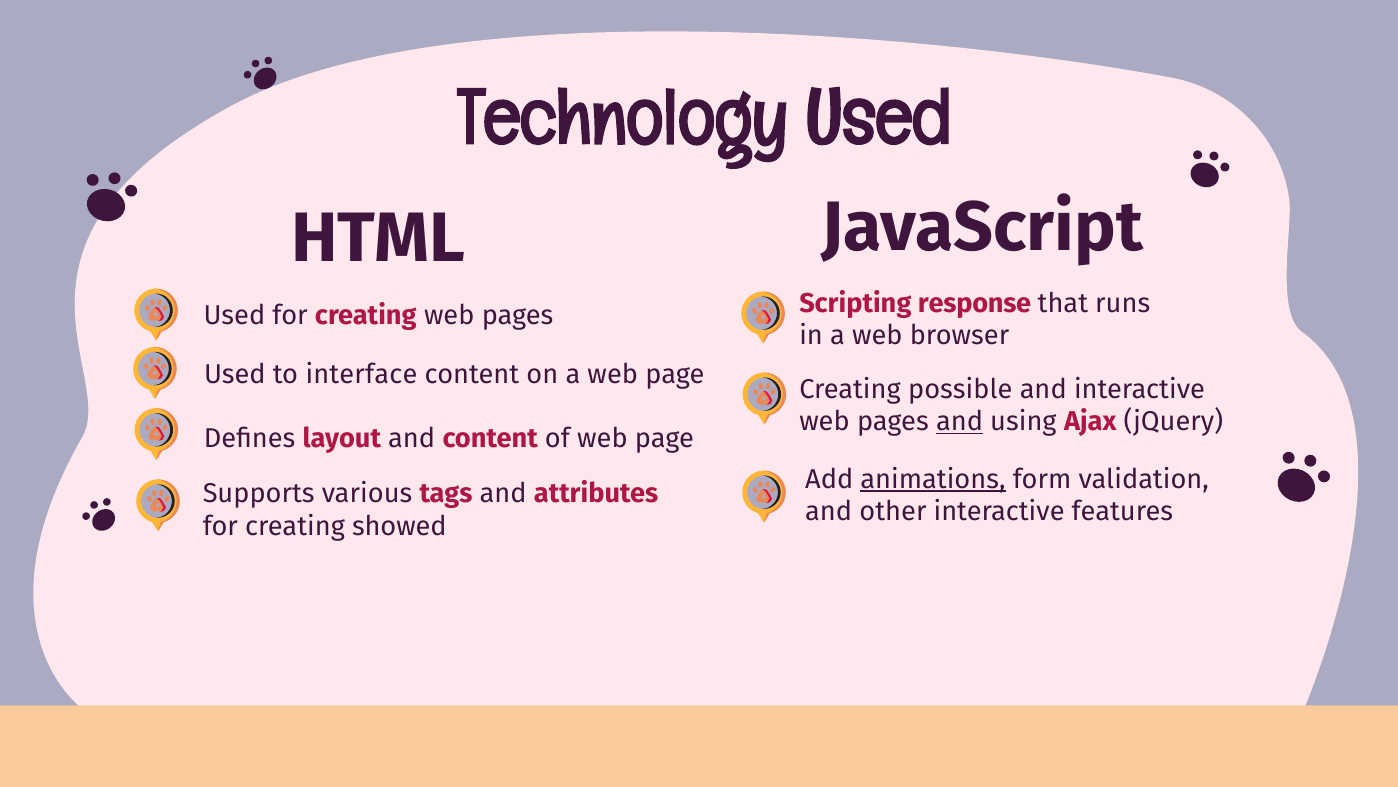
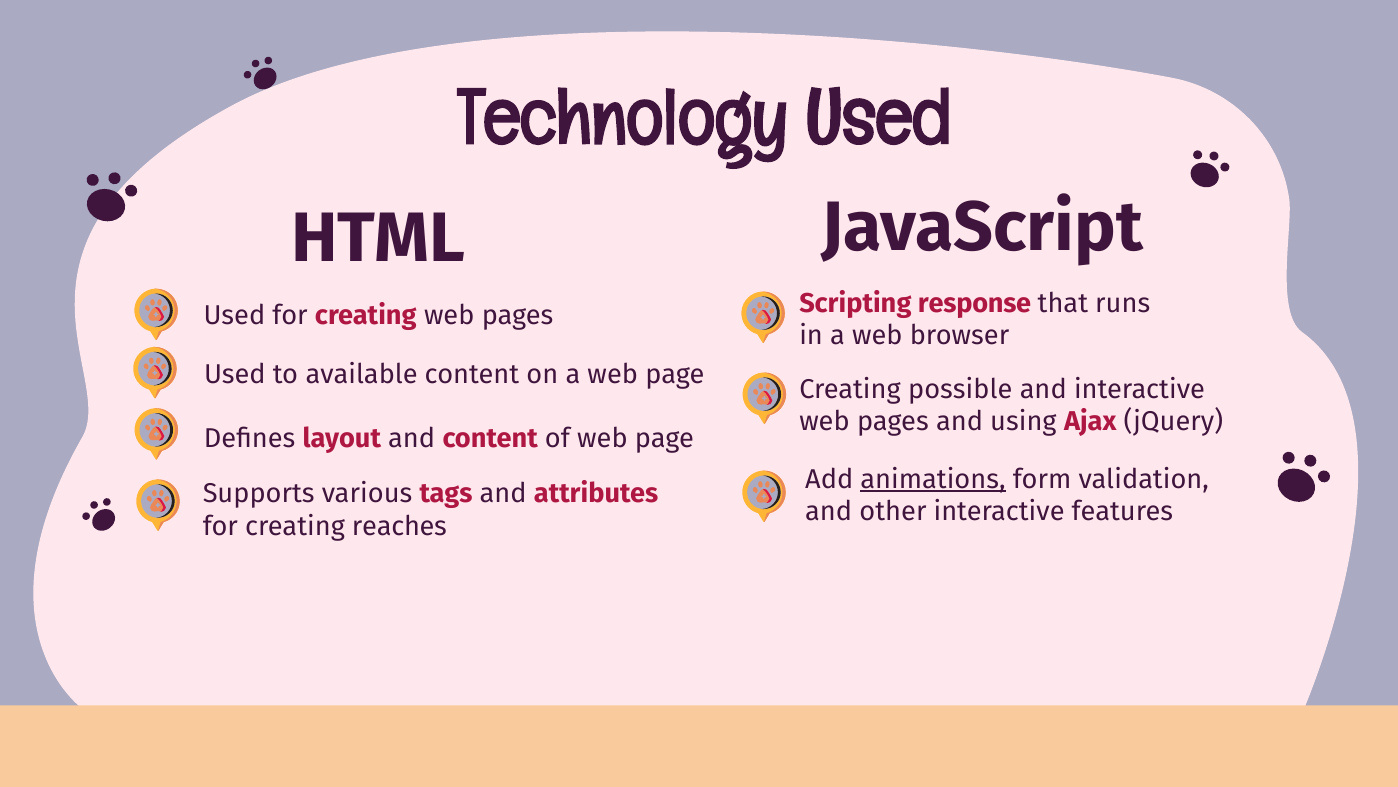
interface: interface -> available
and at (960, 421) underline: present -> none
showed: showed -> reaches
